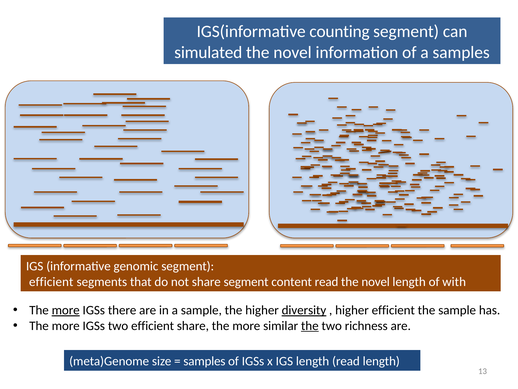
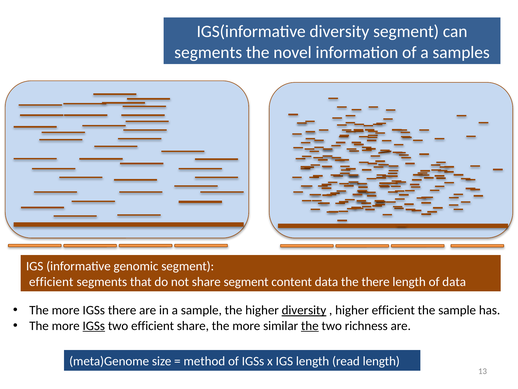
IGS(informative counting: counting -> diversity
simulated at (208, 52): simulated -> segments
content read: read -> data
novel at (376, 281): novel -> there
of with: with -> data
more at (66, 310) underline: present -> none
IGSs at (94, 325) underline: none -> present
samples at (204, 361): samples -> method
